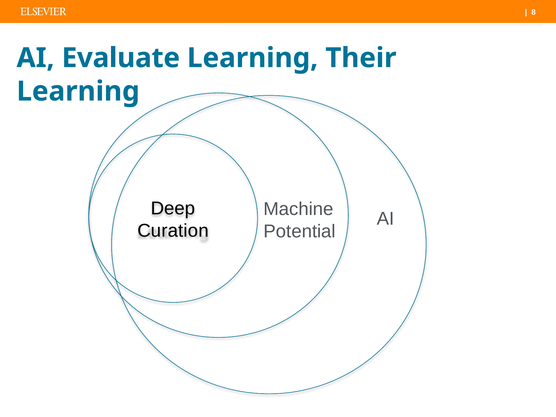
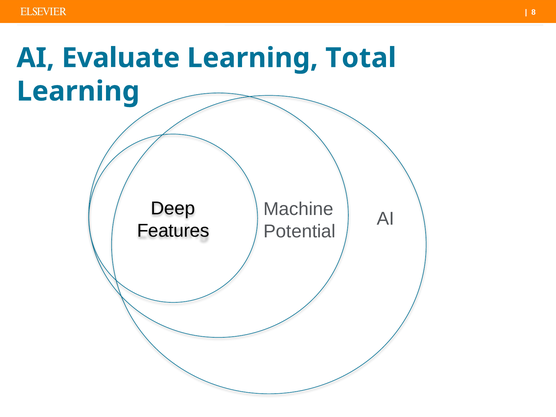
Their: Their -> Total
Curation: Curation -> Features
